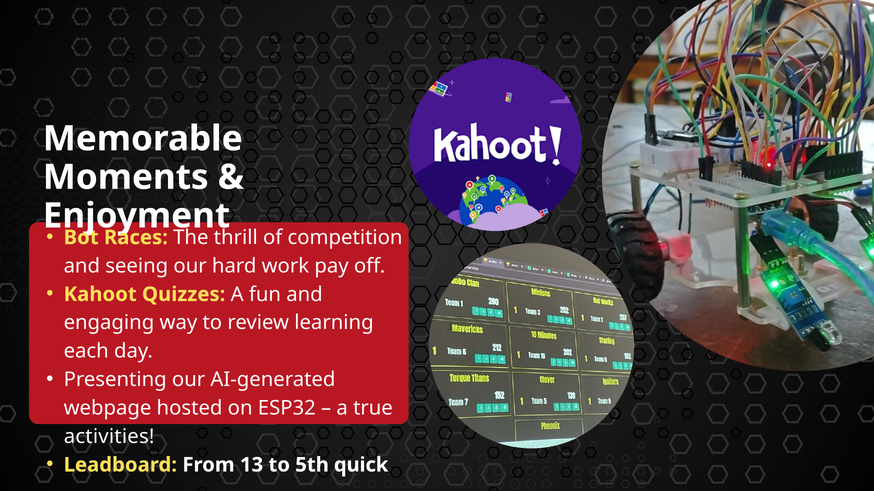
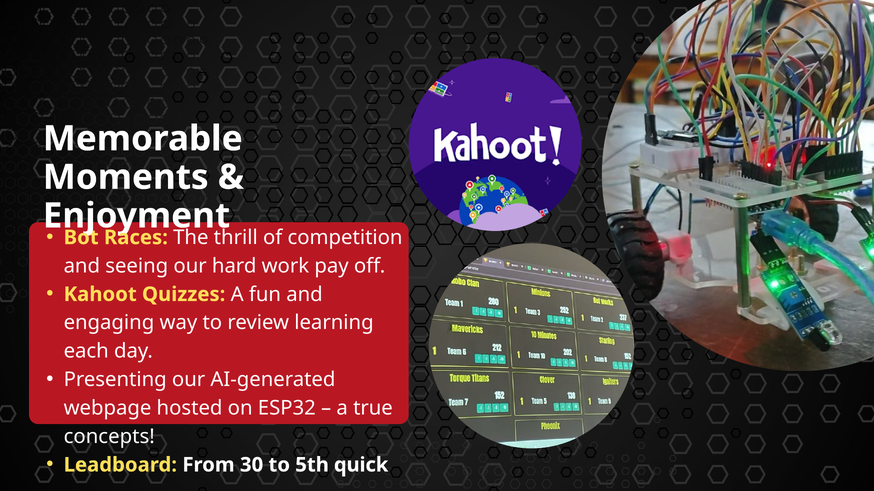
activities: activities -> concepts
13: 13 -> 30
